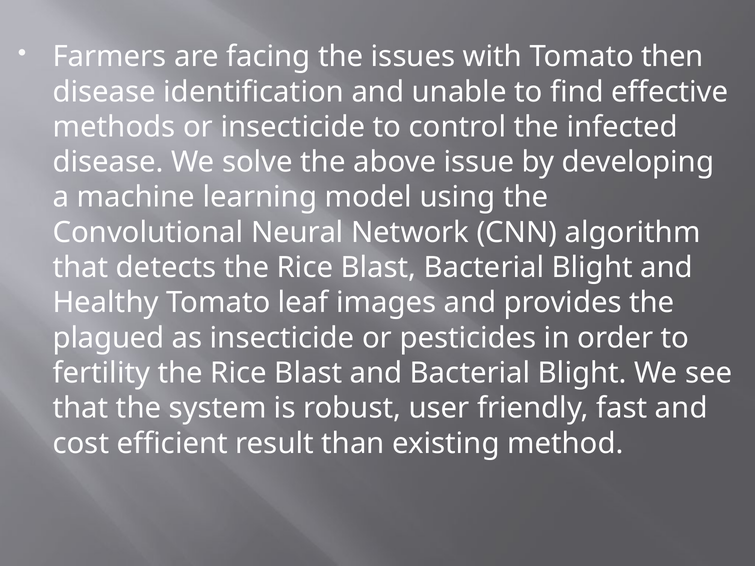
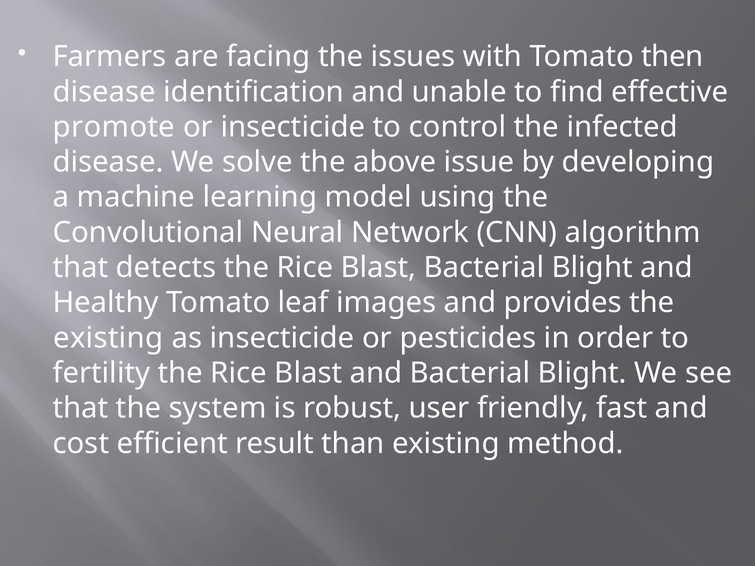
methods: methods -> promote
plagued at (109, 338): plagued -> existing
